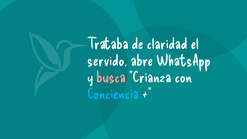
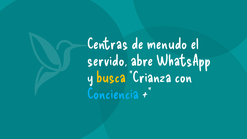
Trataba: Trataba -> Centras
claridad: claridad -> menudo
busca colour: pink -> yellow
